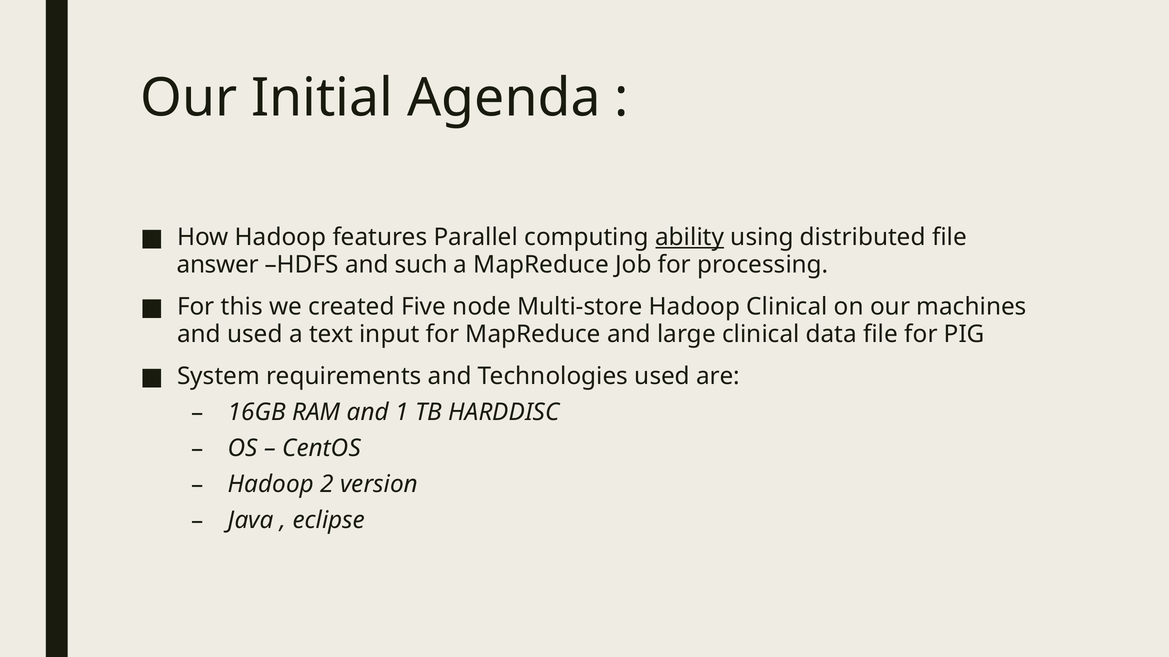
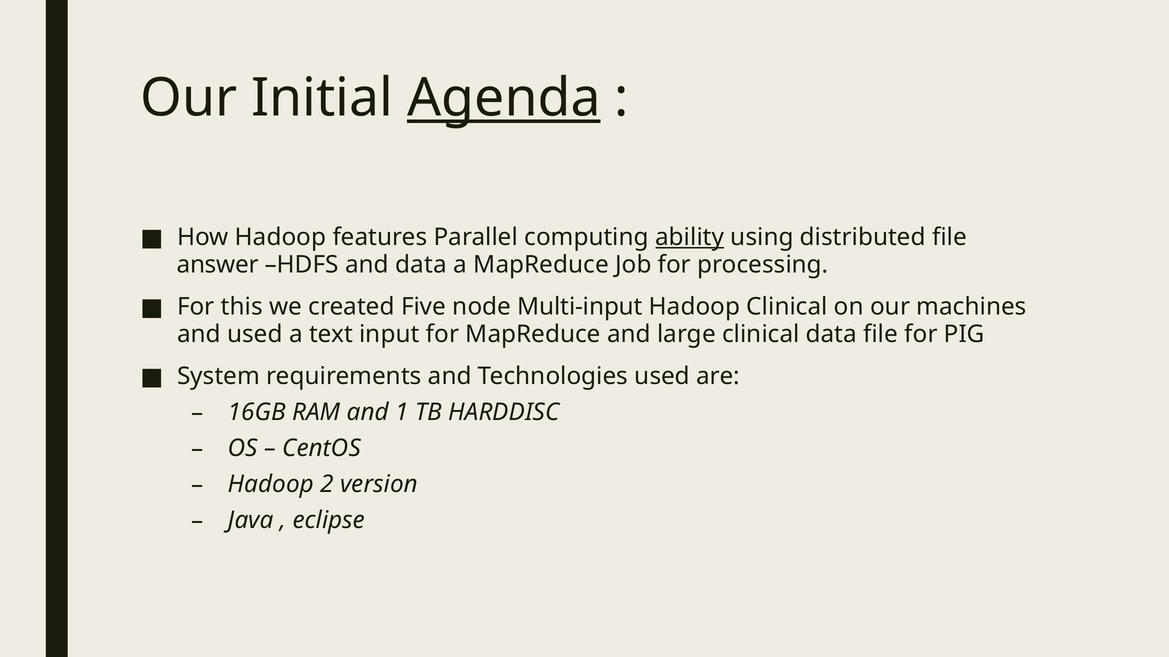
Agenda underline: none -> present
and such: such -> data
Multi-store: Multi-store -> Multi-input
